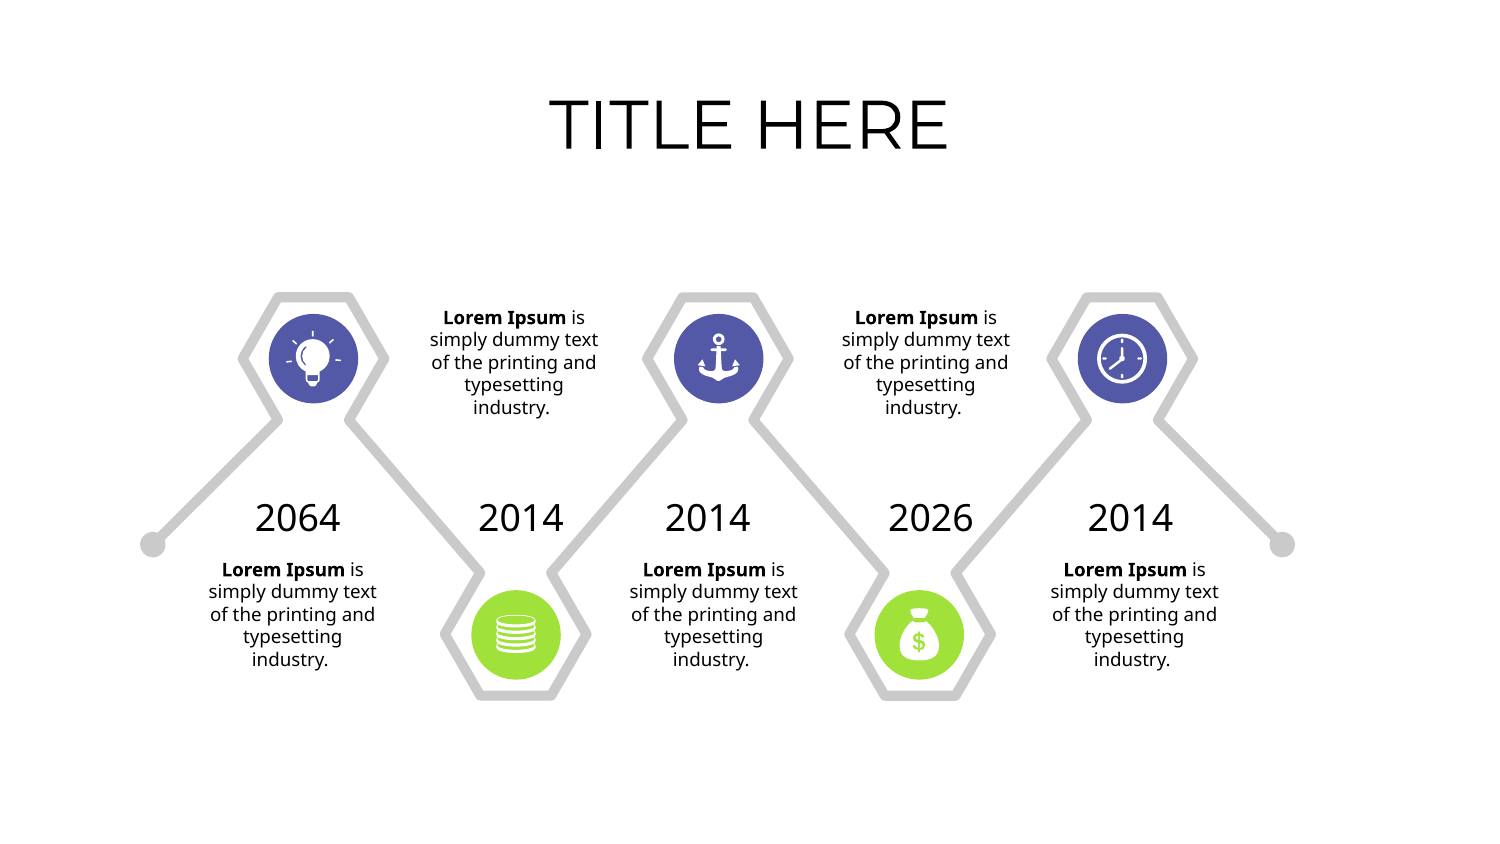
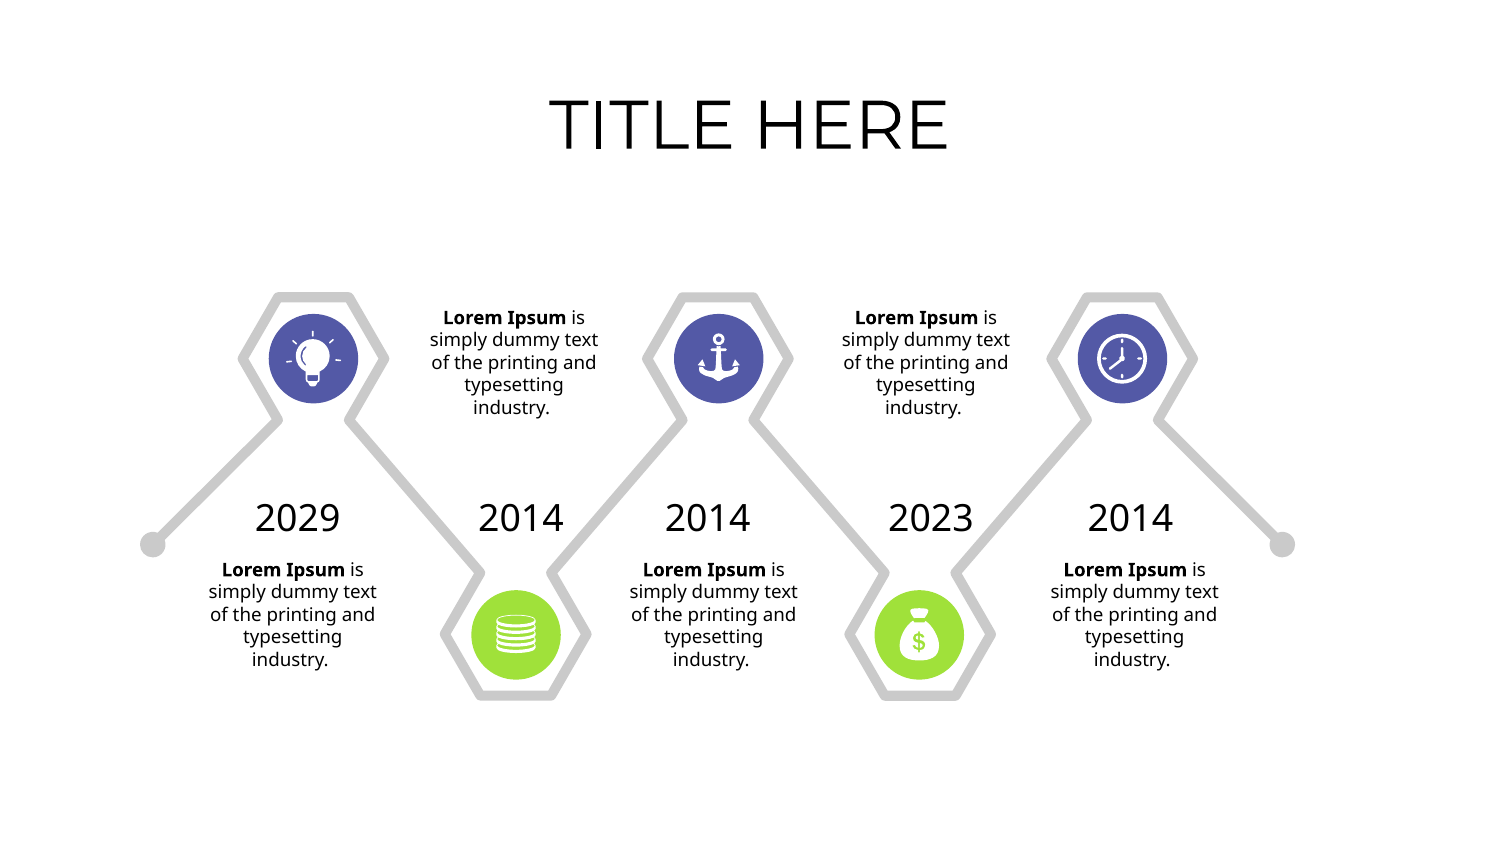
2064: 2064 -> 2029
2026: 2026 -> 2023
